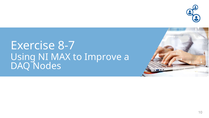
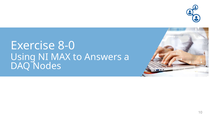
8-7: 8-7 -> 8-0
Improve: Improve -> Answers
